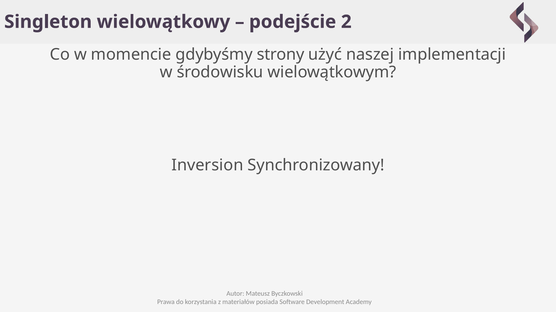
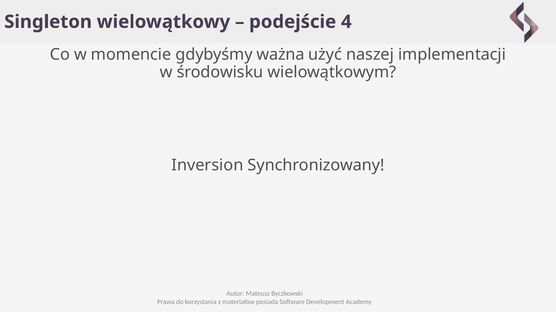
2: 2 -> 4
strony: strony -> ważna
